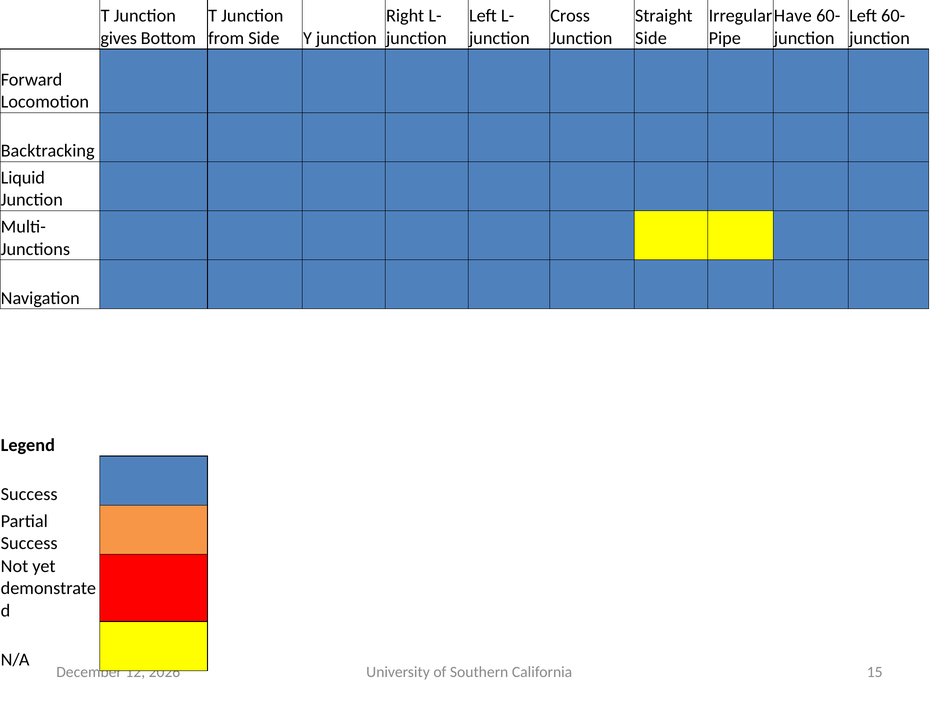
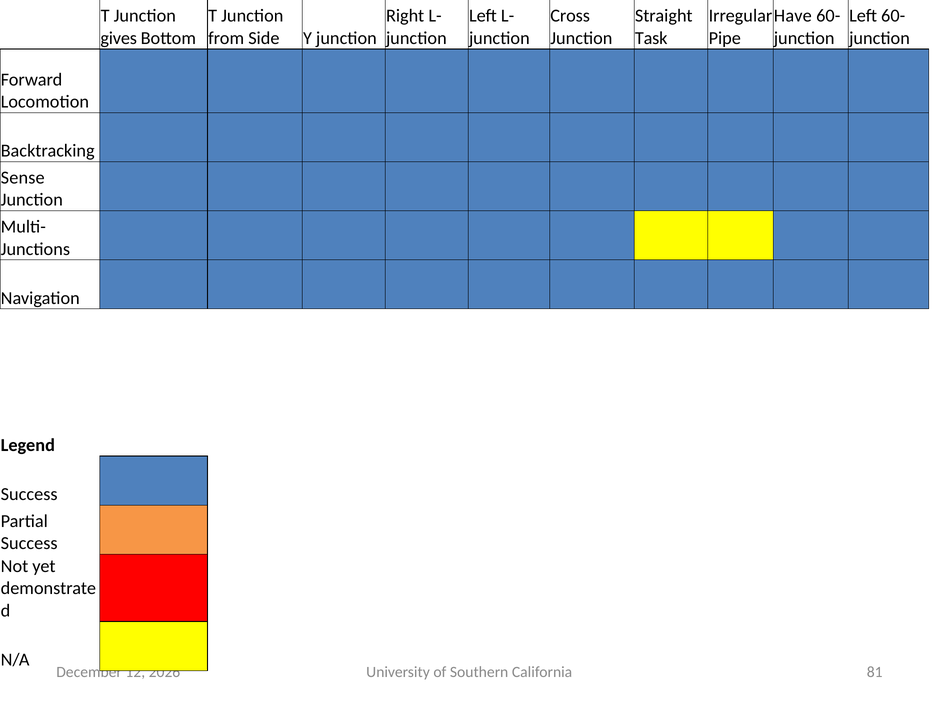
Side at (651, 38): Side -> Task
Liquid: Liquid -> Sense
15: 15 -> 81
